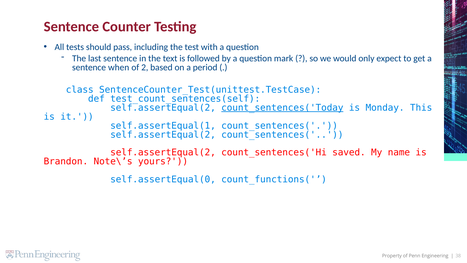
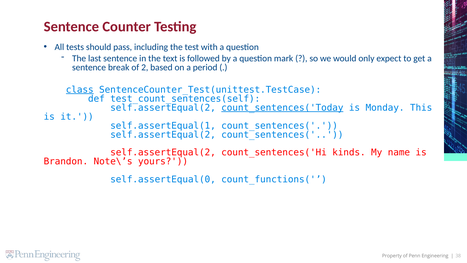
when: when -> break
class underline: none -> present
saved: saved -> kinds
